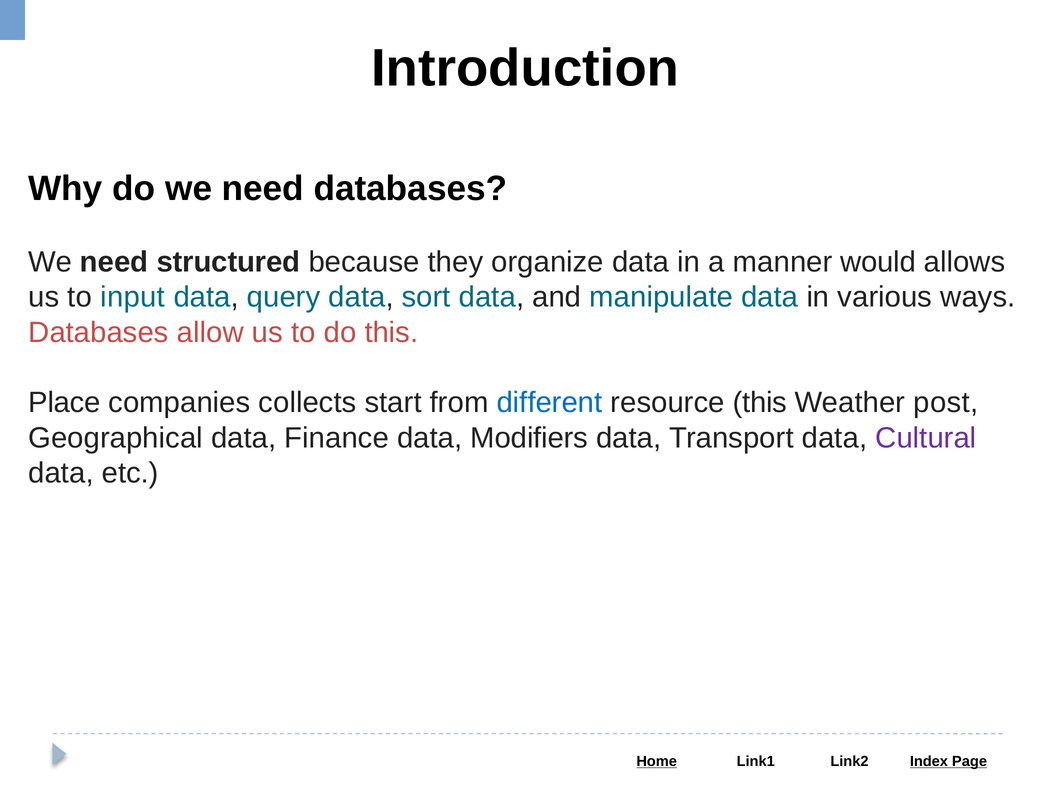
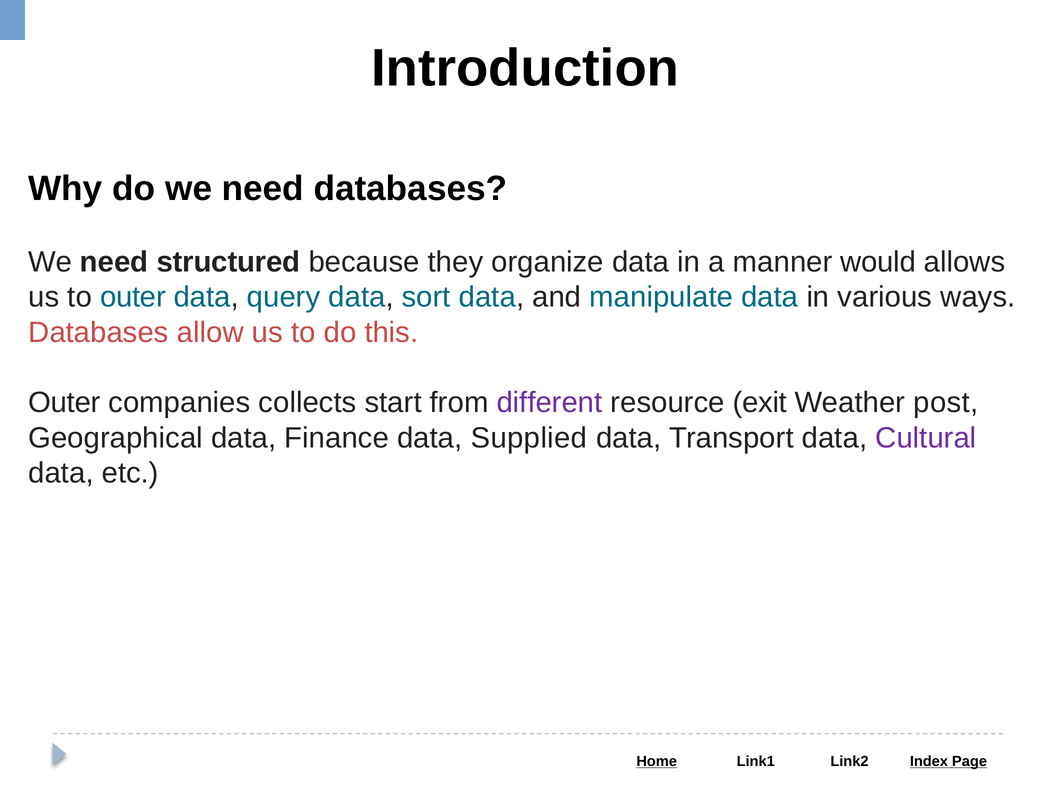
to input: input -> outer
Place at (64, 403): Place -> Outer
different colour: blue -> purple
resource this: this -> exit
Modifiers: Modifiers -> Supplied
